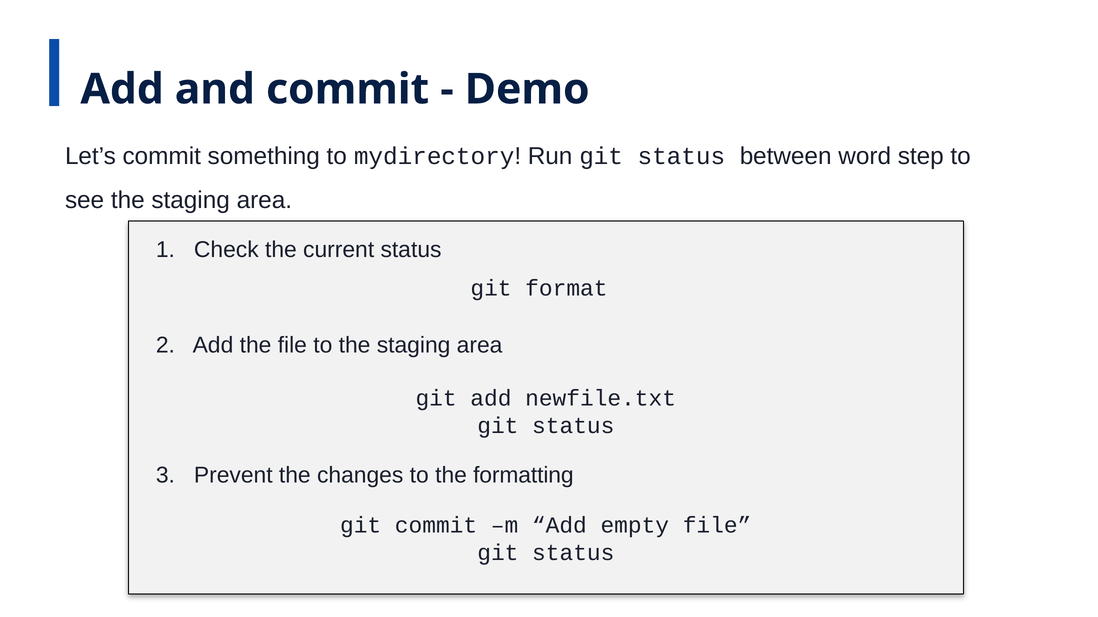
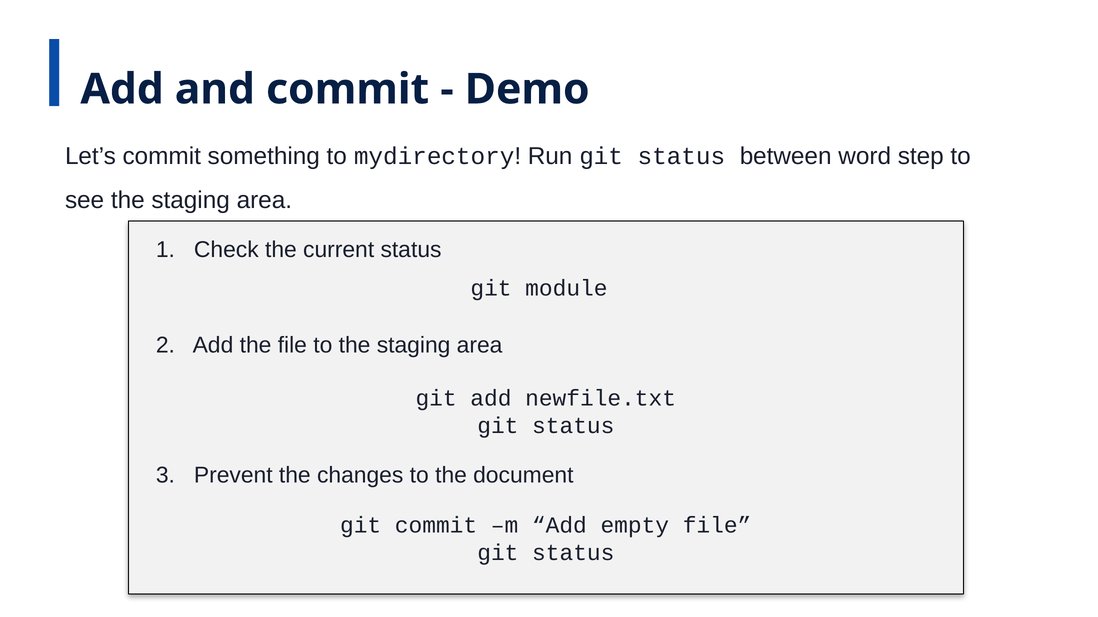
format: format -> module
formatting: formatting -> document
